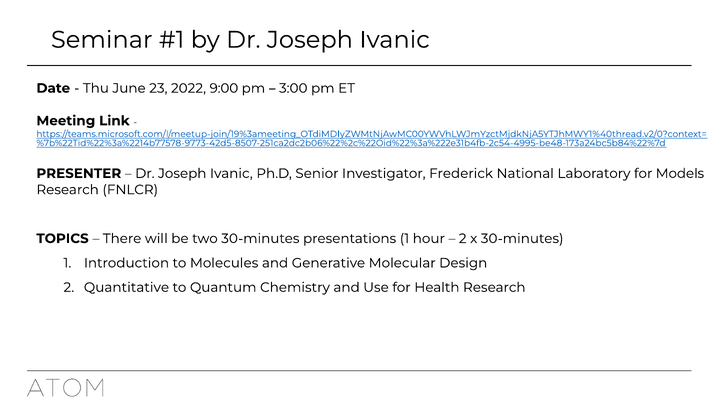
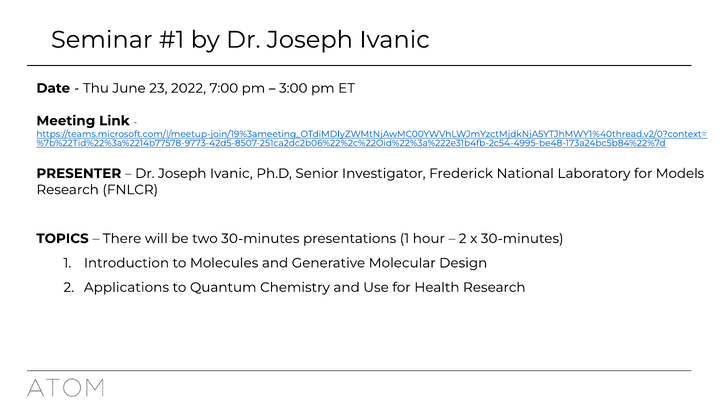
9:00: 9:00 -> 7:00
Quantitative: Quantitative -> Applications
